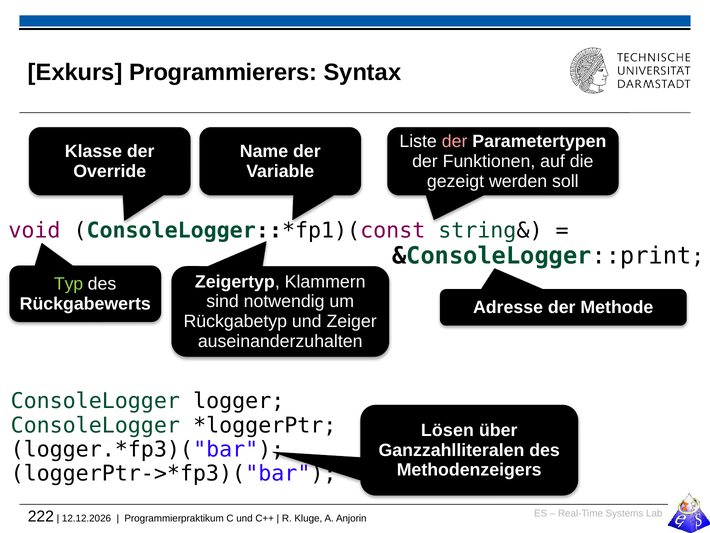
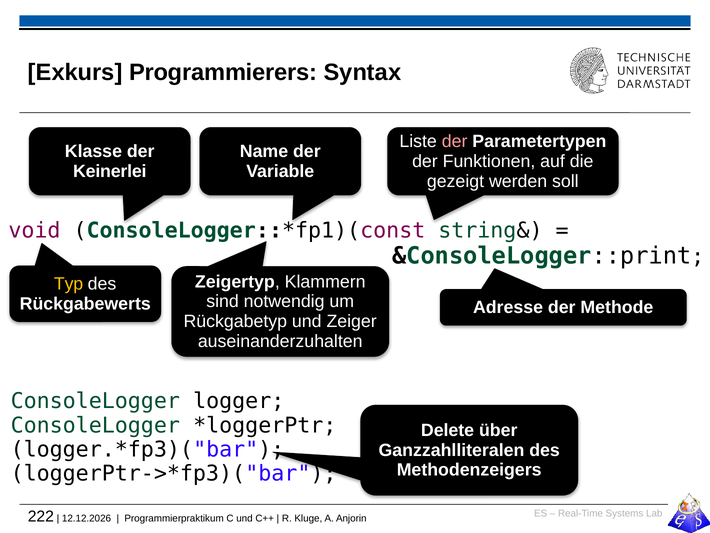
Override: Override -> Keinerlei
Typ colour: light green -> yellow
Lösen: Lösen -> Delete
